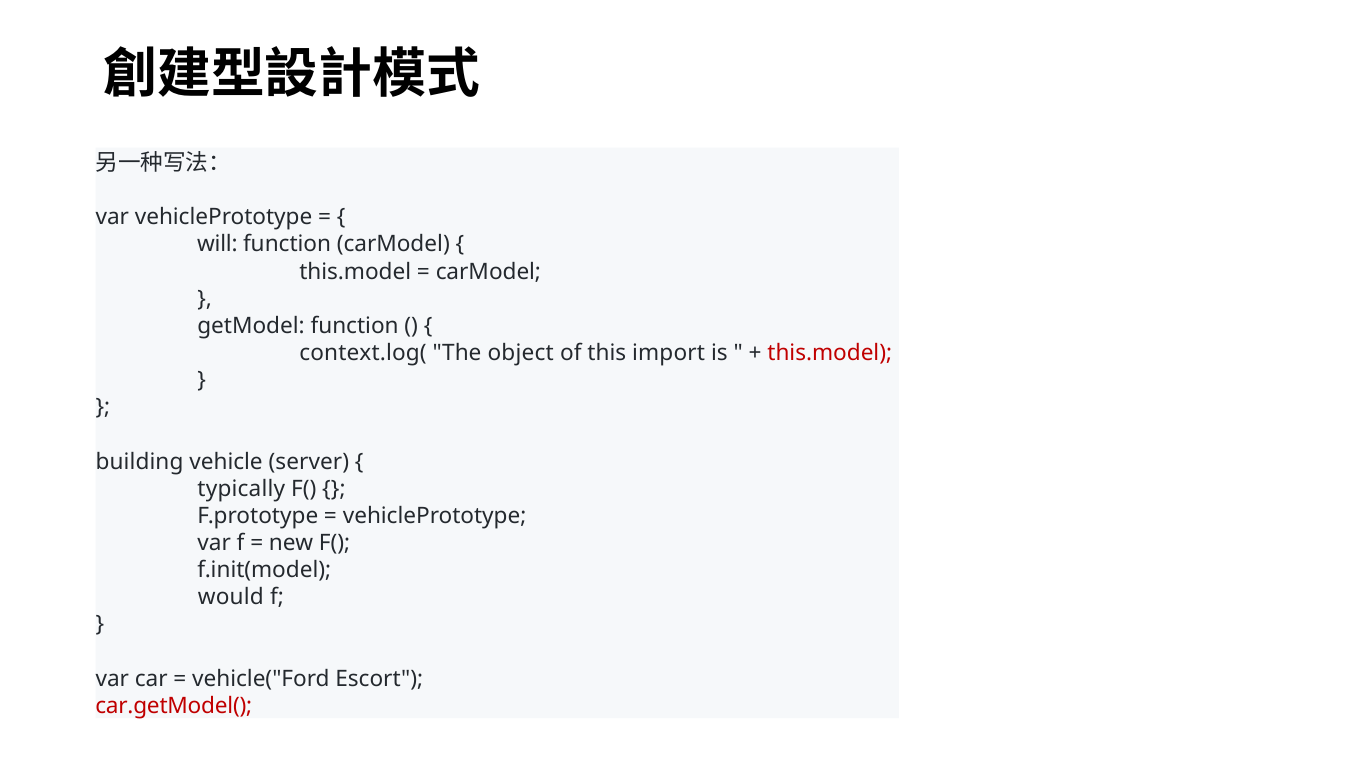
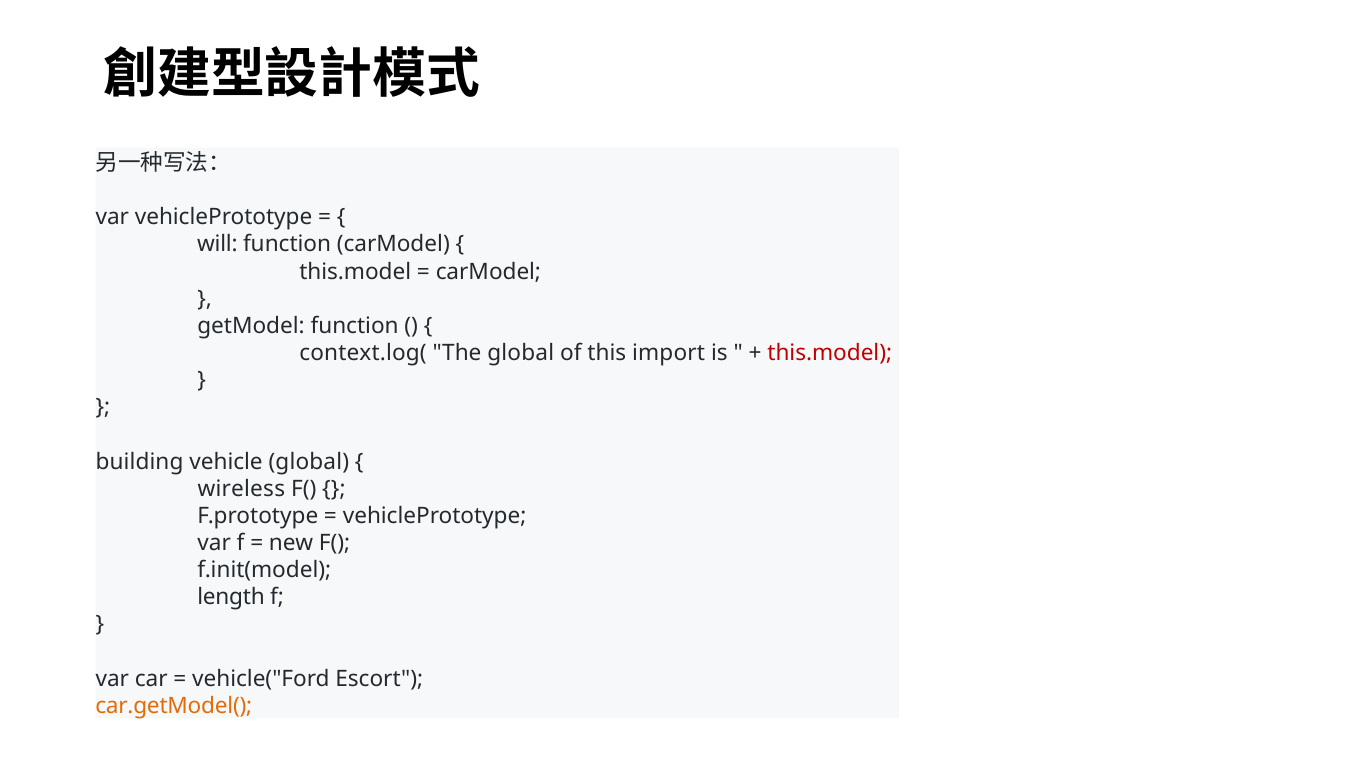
The object: object -> global
vehicle server: server -> global
typically: typically -> wireless
would: would -> length
car.getModel( colour: red -> orange
